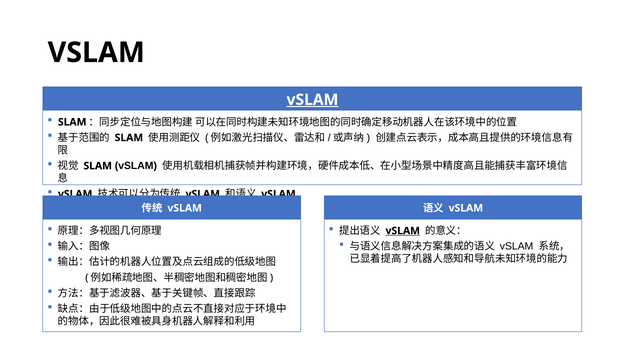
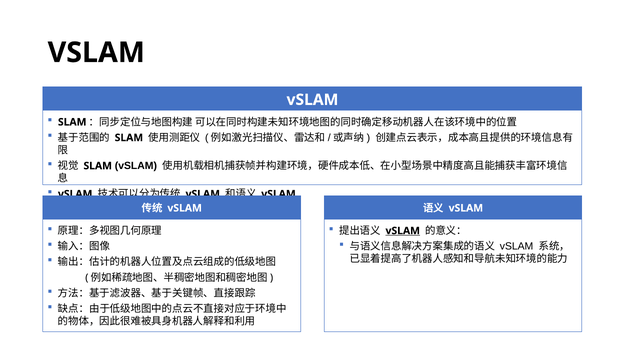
vSLAM at (312, 100) underline: present -> none
